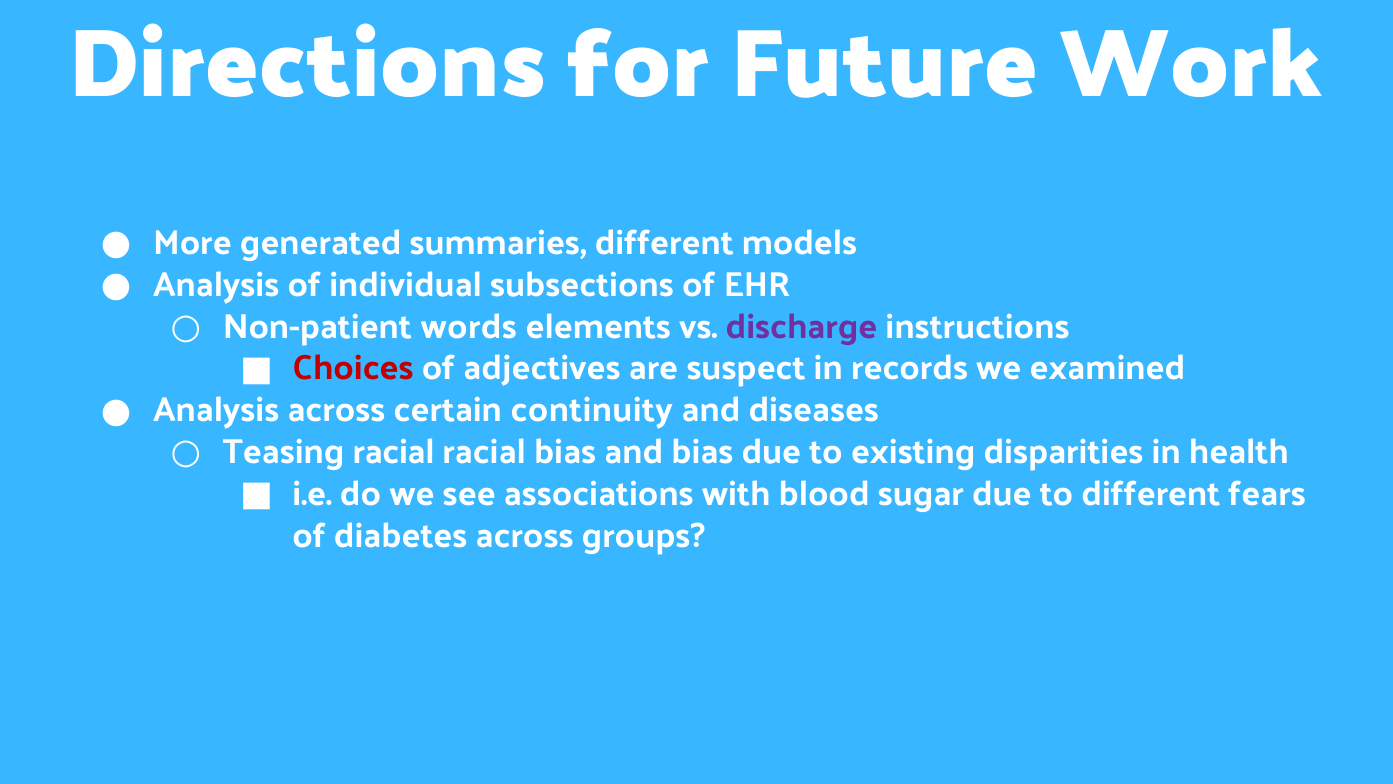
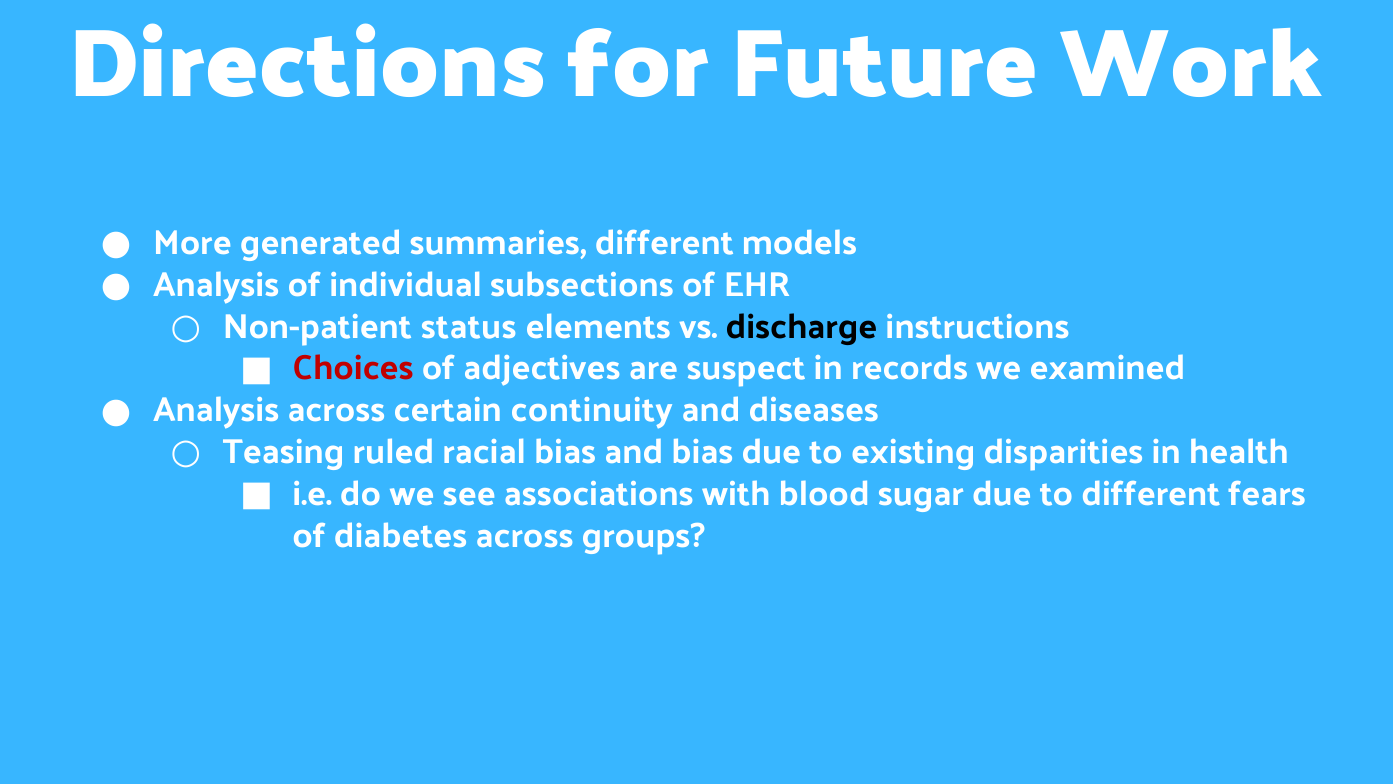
words: words -> status
discharge colour: purple -> black
Teasing racial: racial -> ruled
